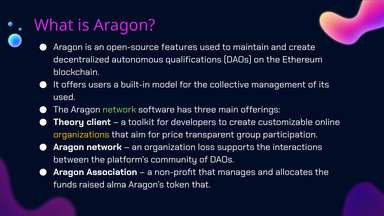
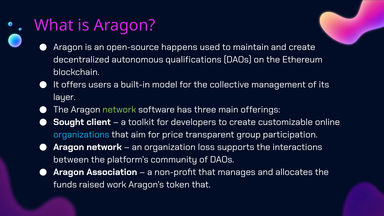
features: features -> happens
used at (64, 97): used -> layer
Theory: Theory -> Sought
organizations colour: yellow -> light blue
alma: alma -> work
